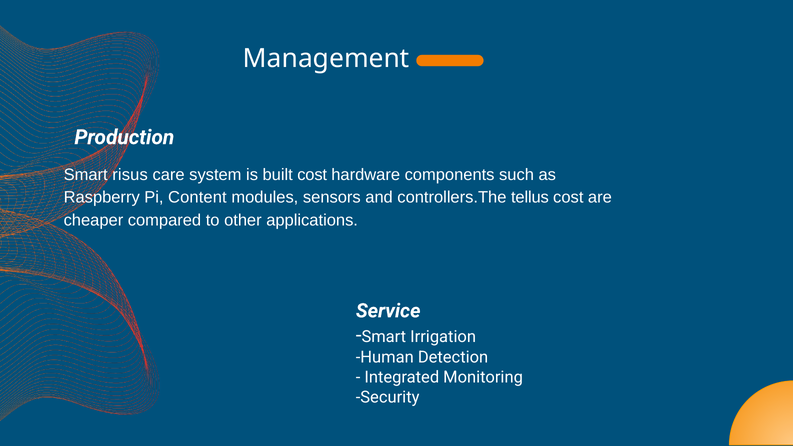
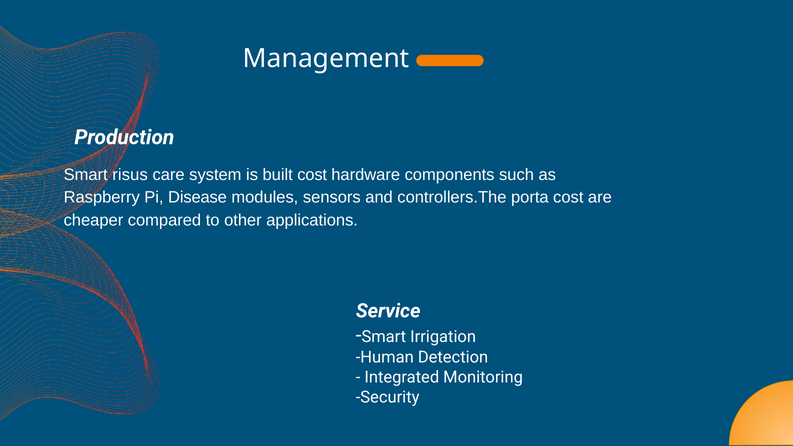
Content: Content -> Disease
tellus: tellus -> porta
